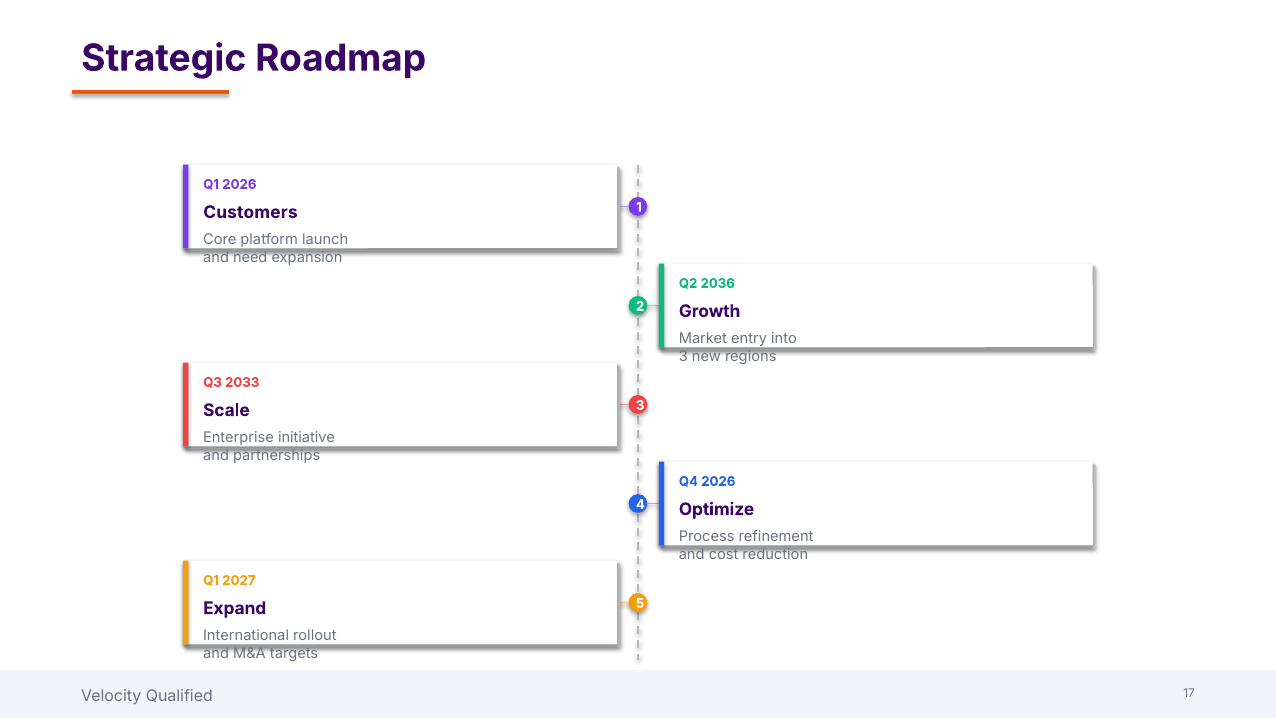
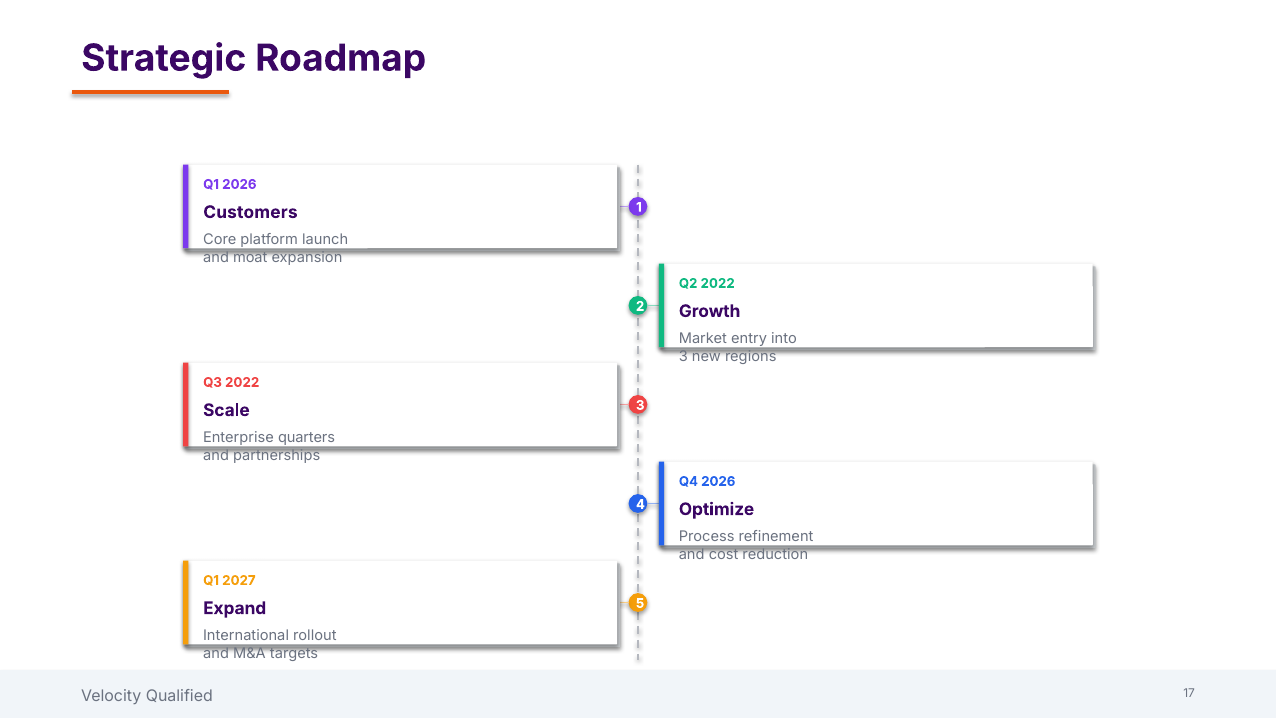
need: need -> moat
Q2 2036: 2036 -> 2022
Q3 2033: 2033 -> 2022
initiative: initiative -> quarters
